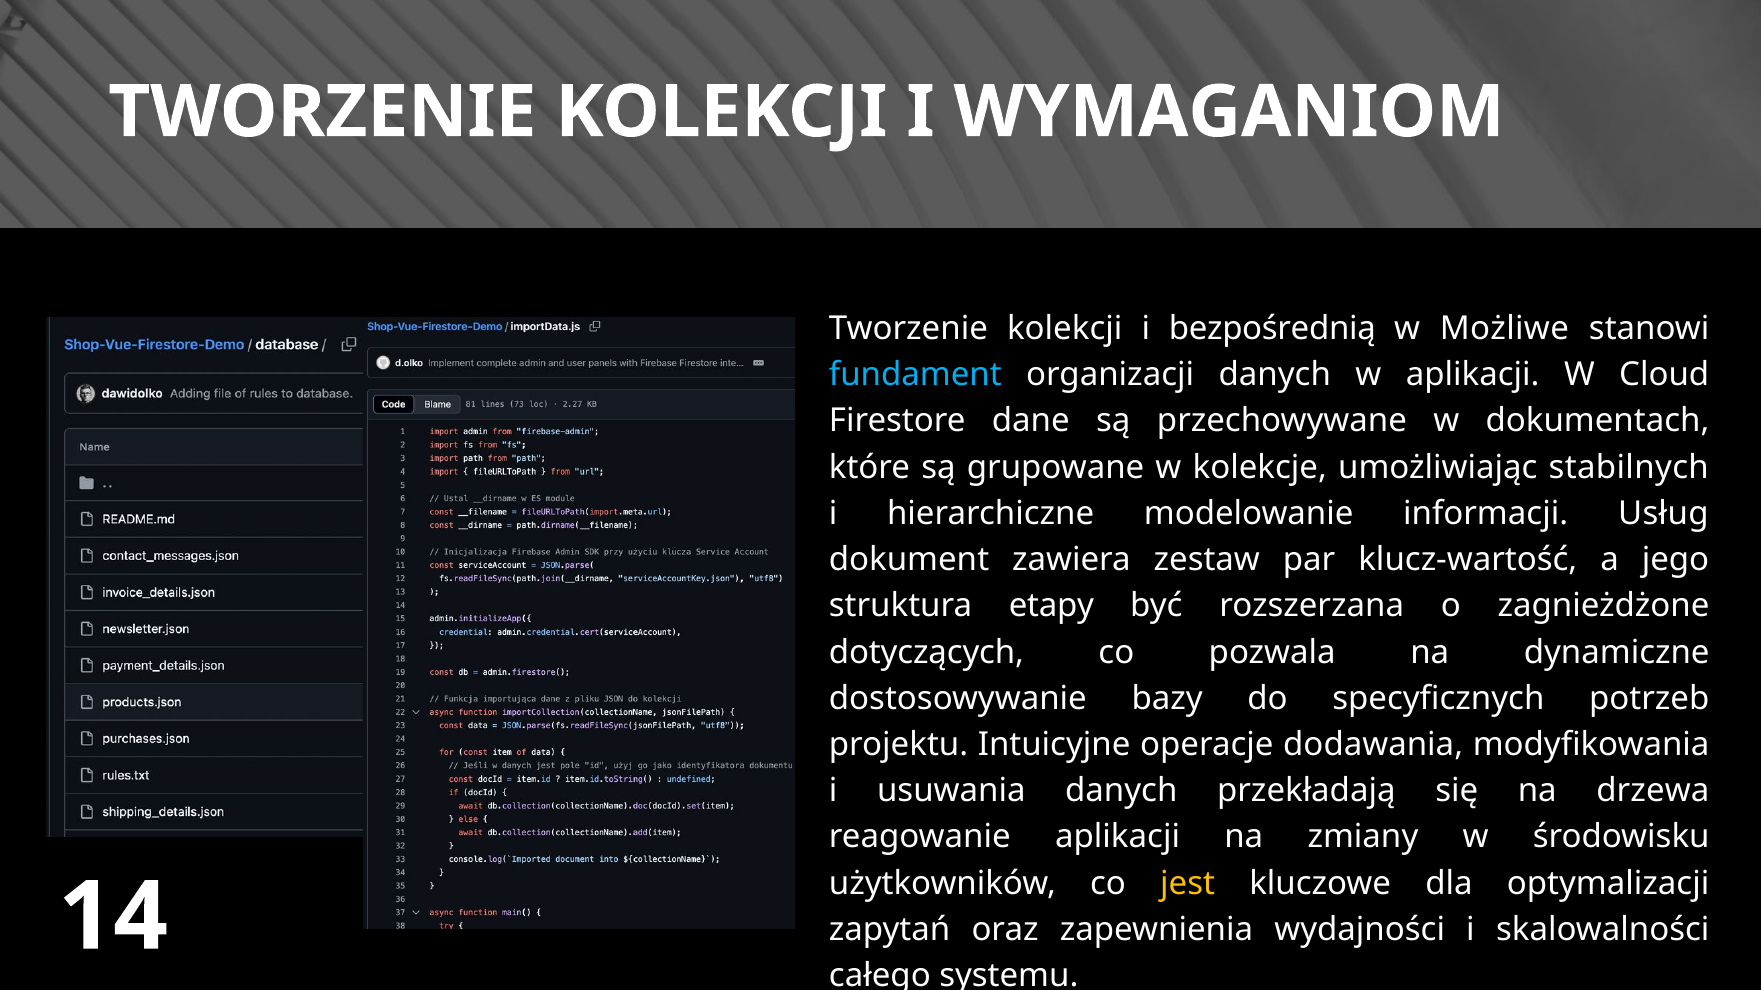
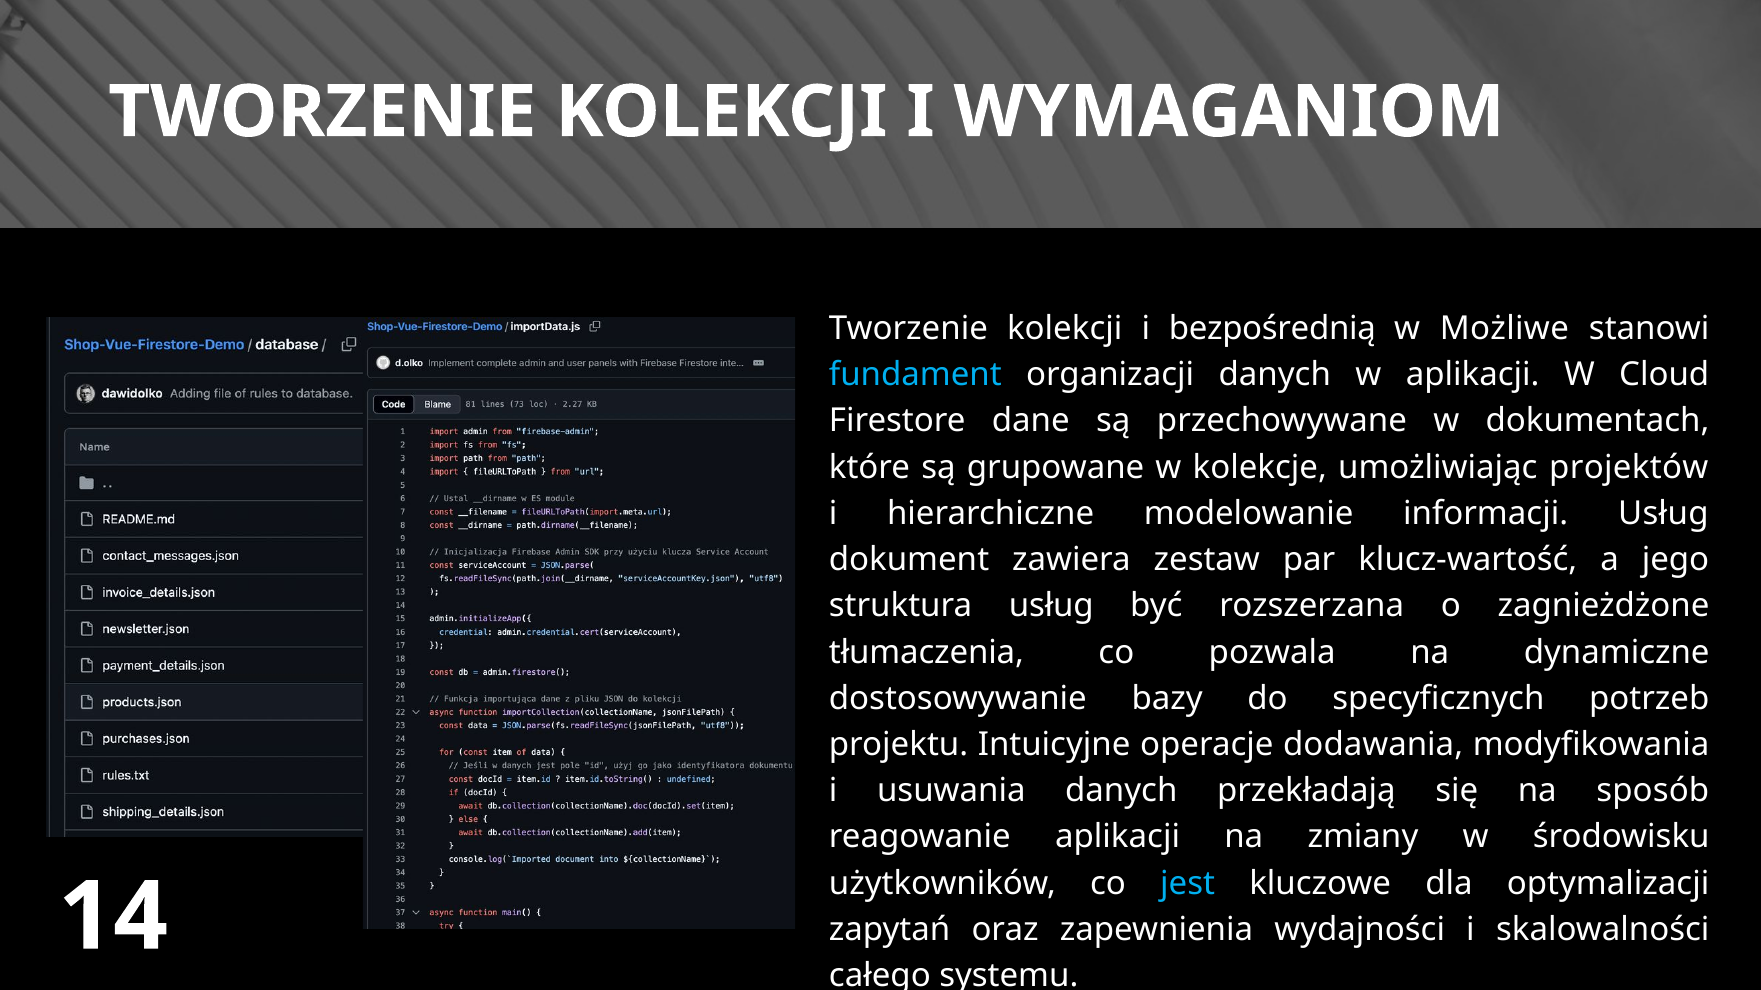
stabilnych: stabilnych -> projektów
struktura etapy: etapy -> usług
dotyczących: dotyczących -> tłumaczenia
drzewa: drzewa -> sposób
jest colour: yellow -> light blue
